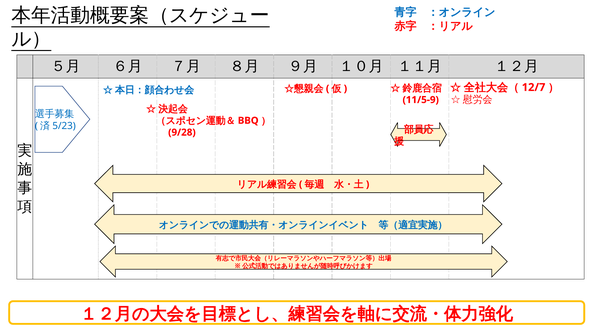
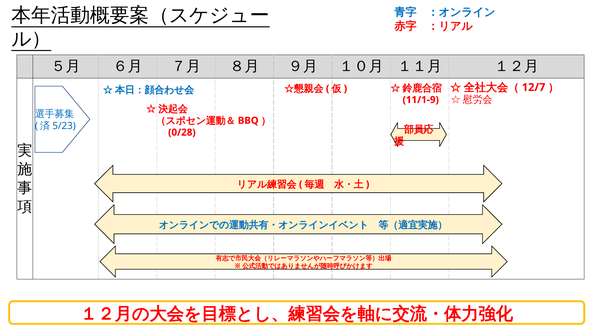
11/5-9: 11/5-9 -> 11/1-9
9/28: 9/28 -> 0/28
